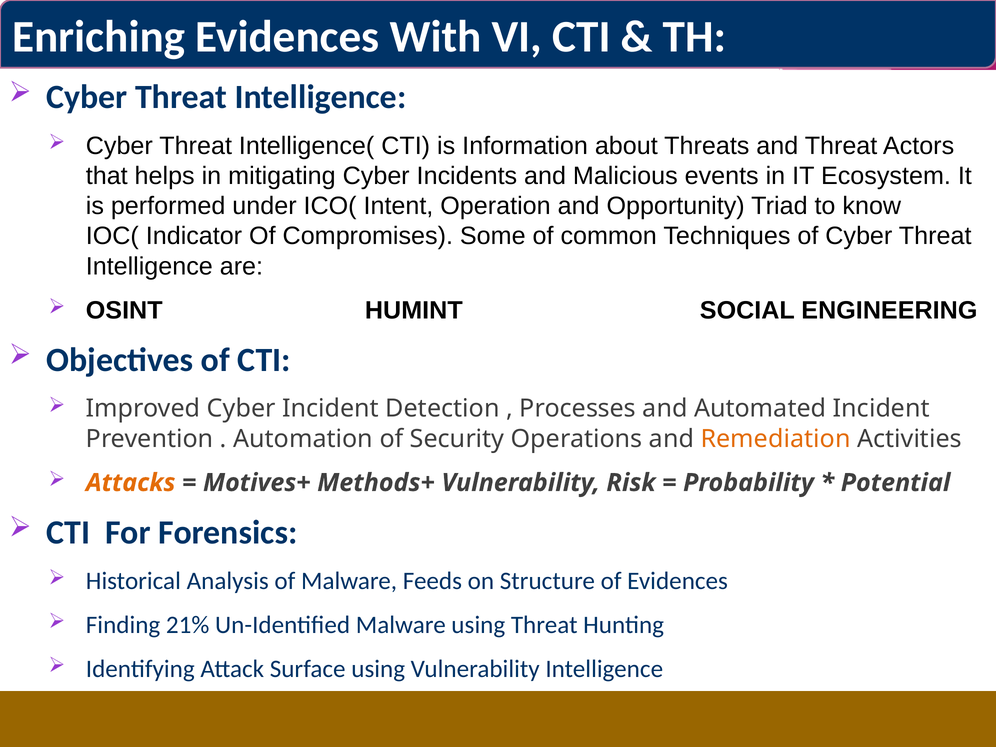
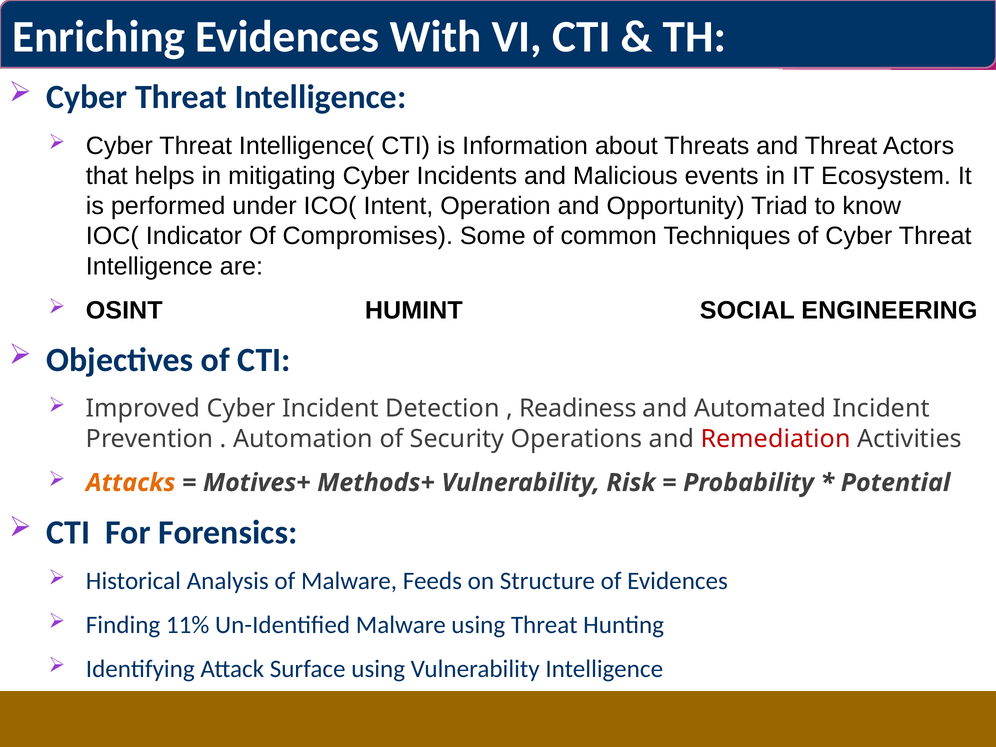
Processes: Processes -> Readiness
Remediation colour: orange -> red
21%: 21% -> 11%
